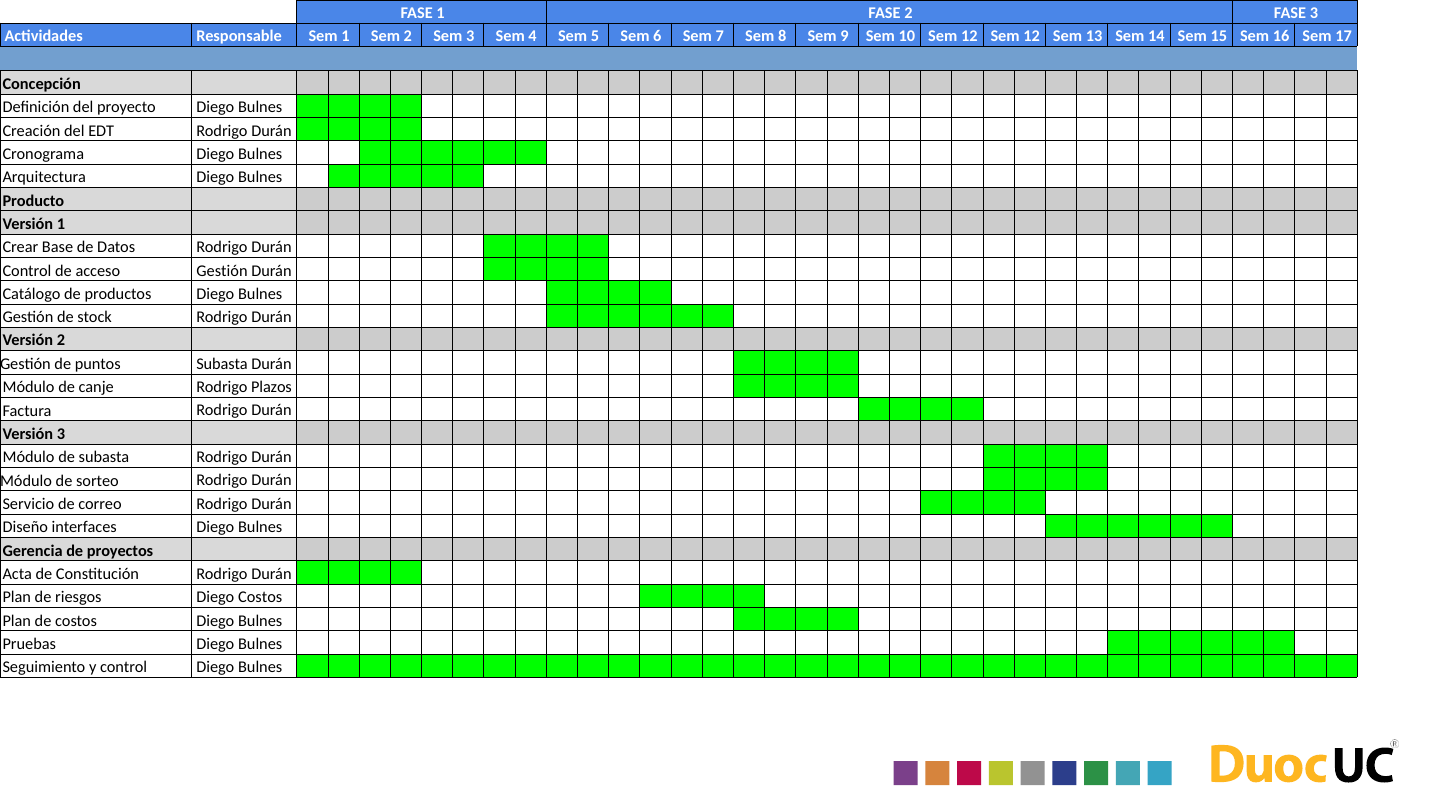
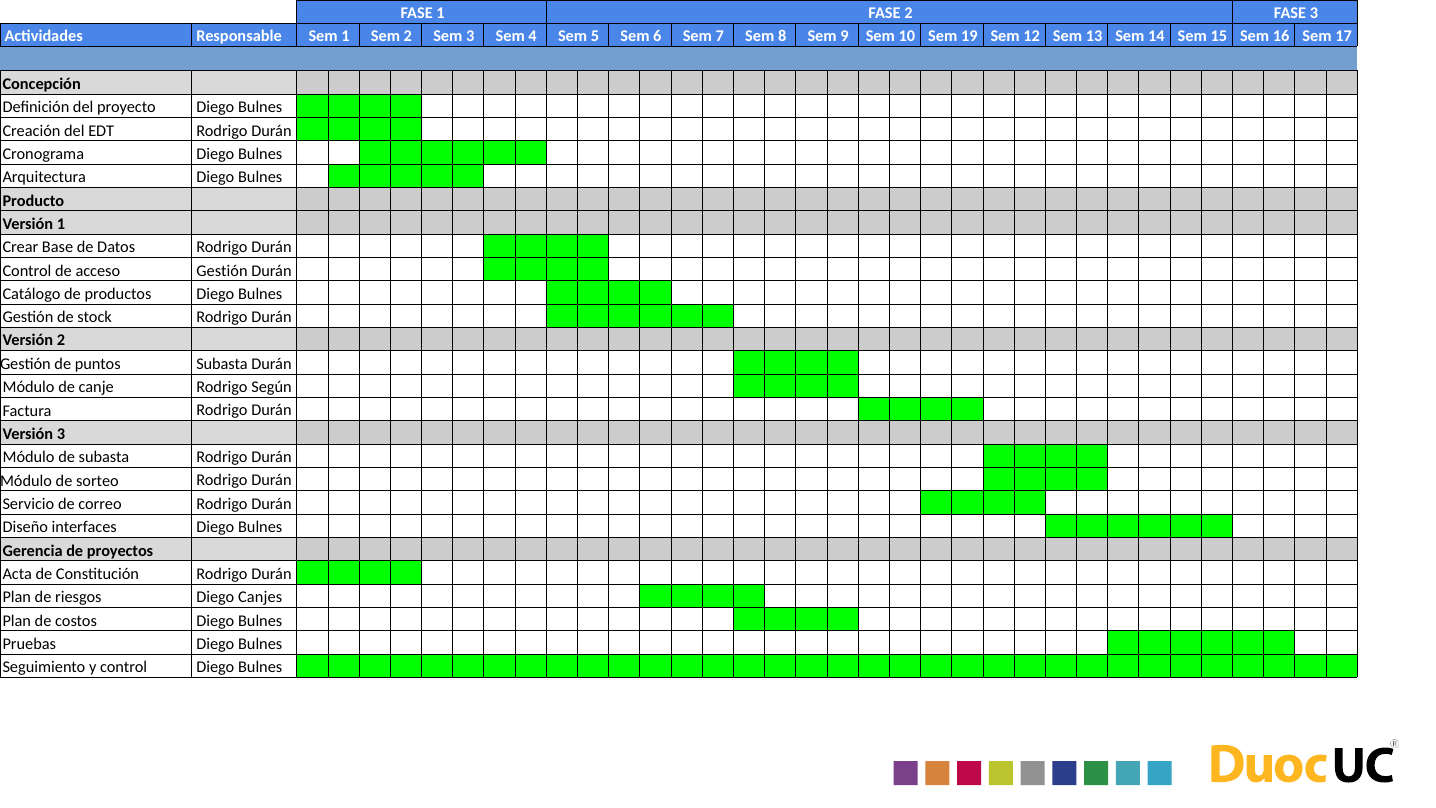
10 Sem 12: 12 -> 19
Plazos: Plazos -> Según
Diego Costos: Costos -> Canjes
